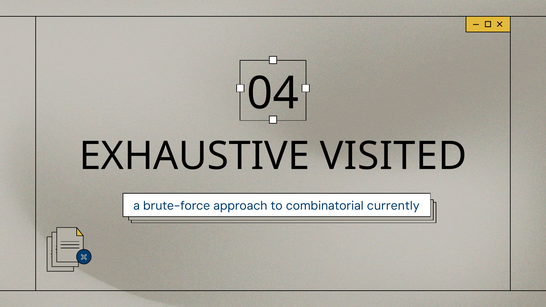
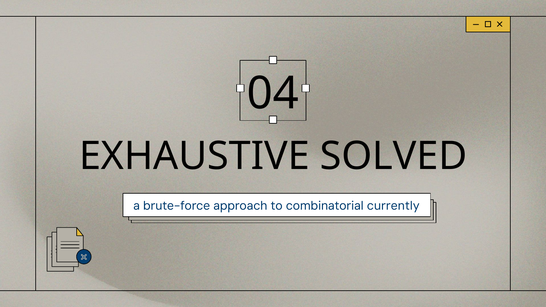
VISITED: VISITED -> SOLVED
